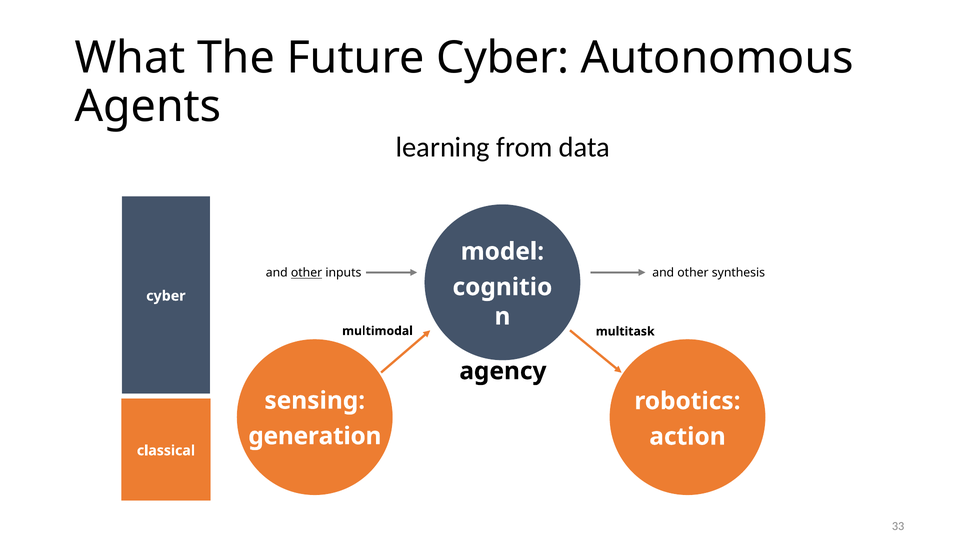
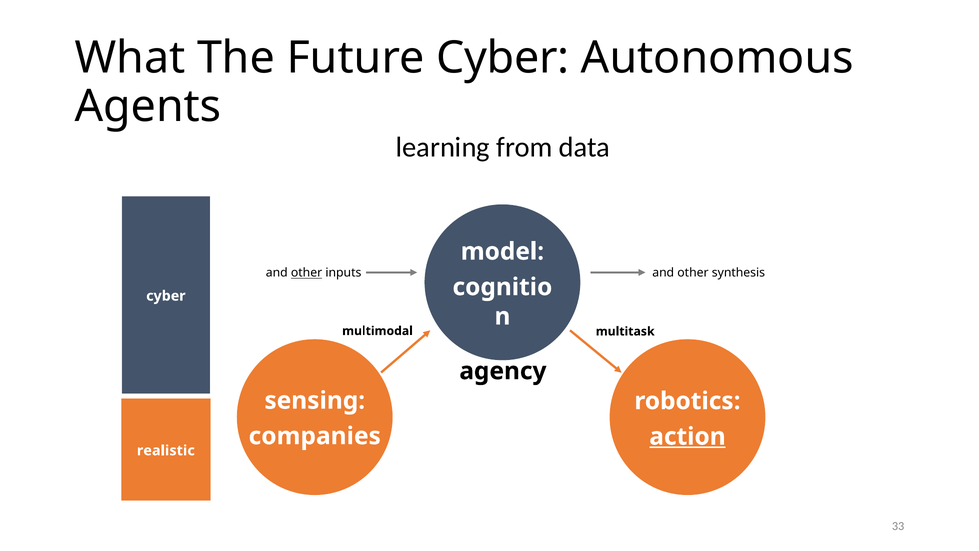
generation: generation -> companies
action underline: none -> present
classical: classical -> realistic
